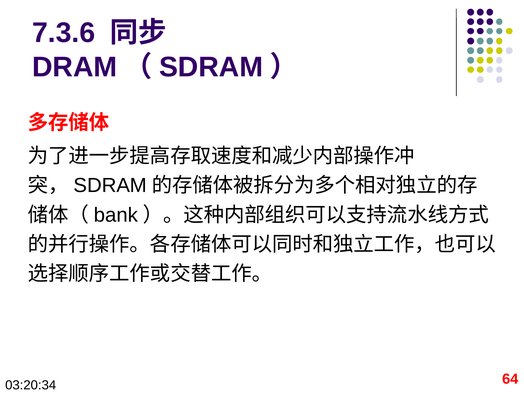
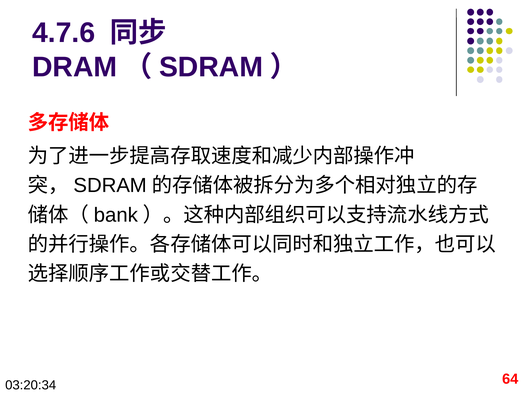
7.3.6: 7.3.6 -> 4.7.6
